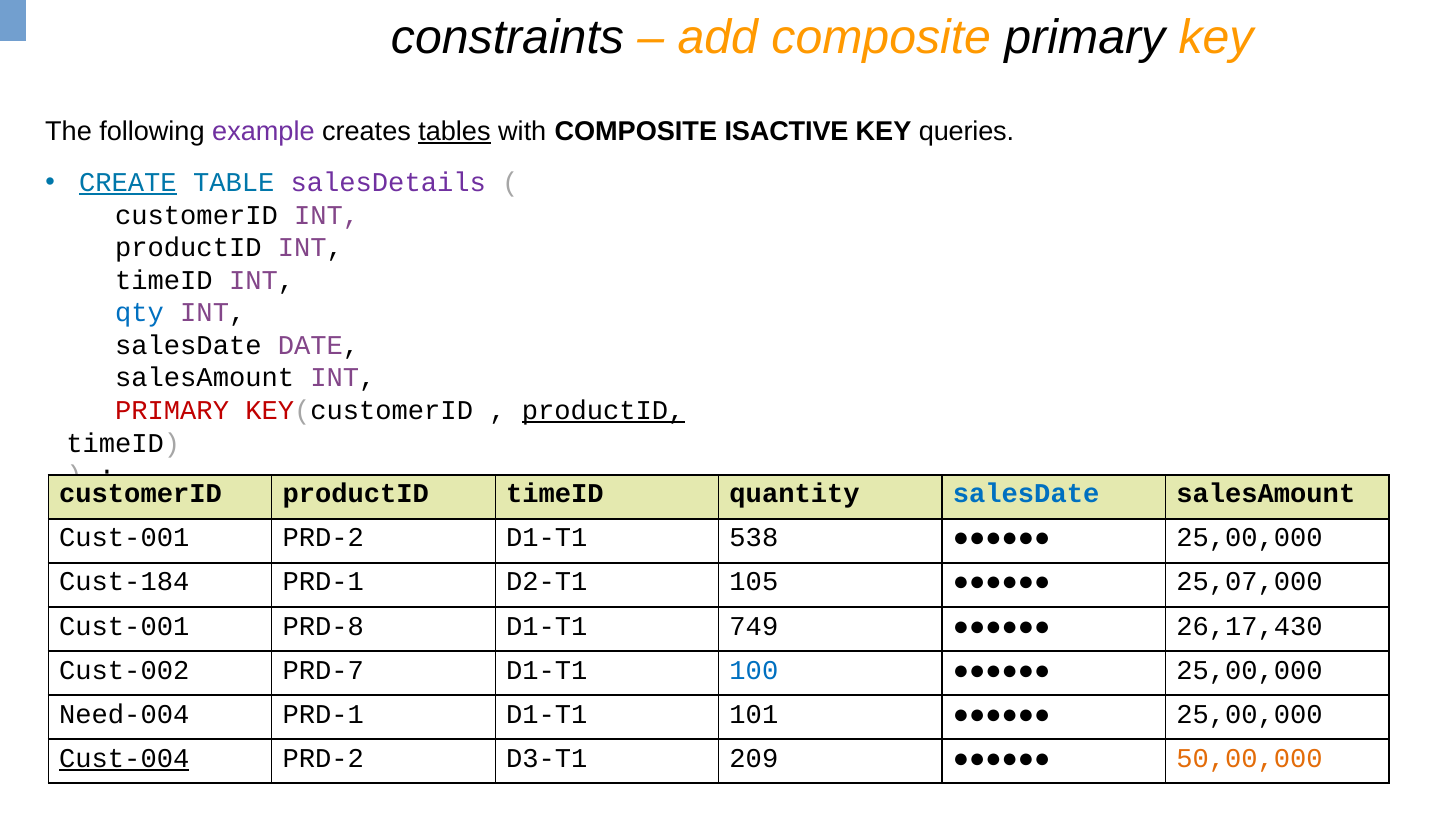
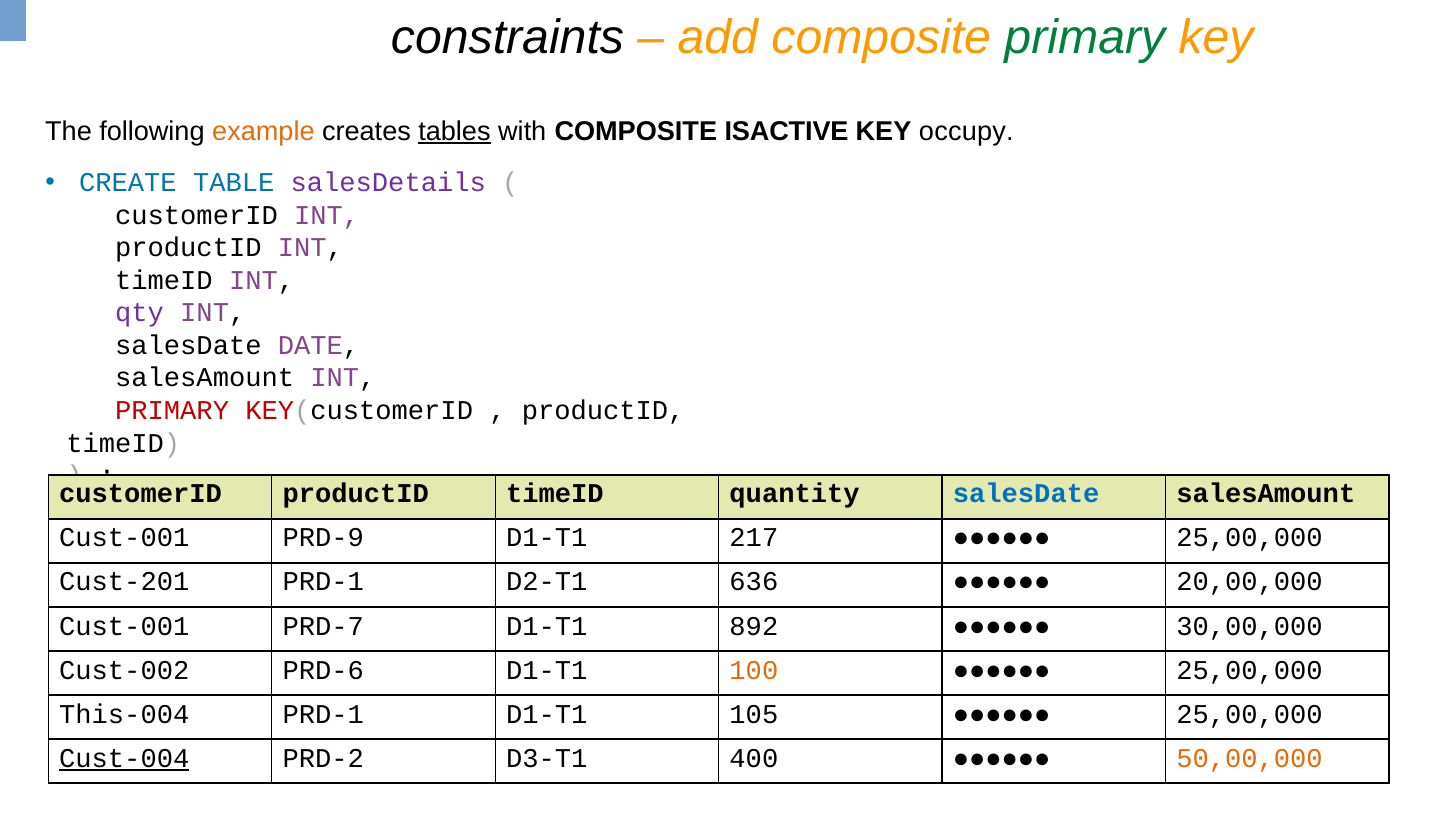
primary at (1085, 38) colour: black -> green
example colour: purple -> orange
queries: queries -> occupy
CREATE underline: present -> none
qty colour: blue -> purple
productID at (603, 410) underline: present -> none
Cust-001 PRD-2: PRD-2 -> PRD-9
538: 538 -> 217
Cust-184: Cust-184 -> Cust-201
105: 105 -> 636
25,07,000: 25,07,000 -> 20,00,000
PRD-8: PRD-8 -> PRD-7
749: 749 -> 892
26,17,430: 26,17,430 -> 30,00,000
PRD-7: PRD-7 -> PRD-6
100 colour: blue -> orange
Need-004: Need-004 -> This-004
101: 101 -> 105
209: 209 -> 400
